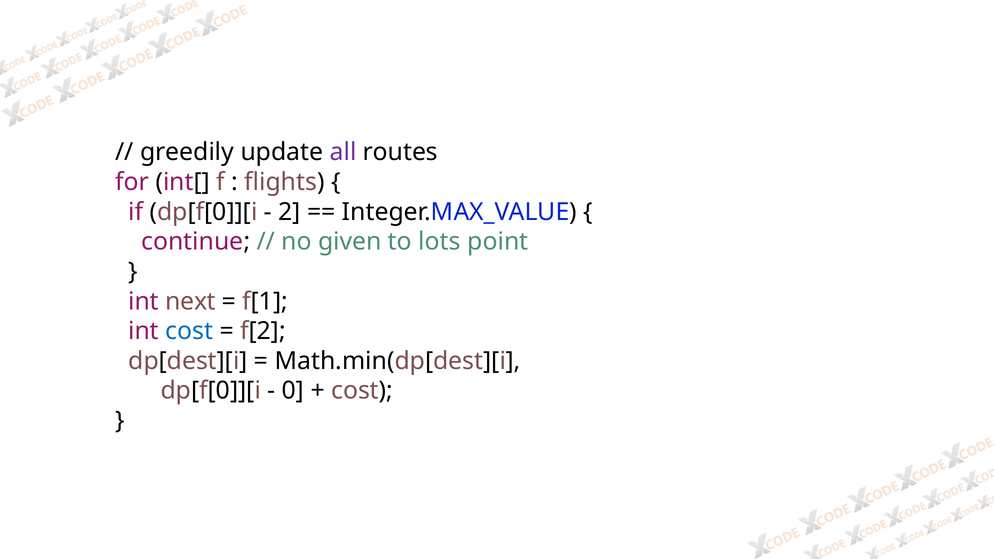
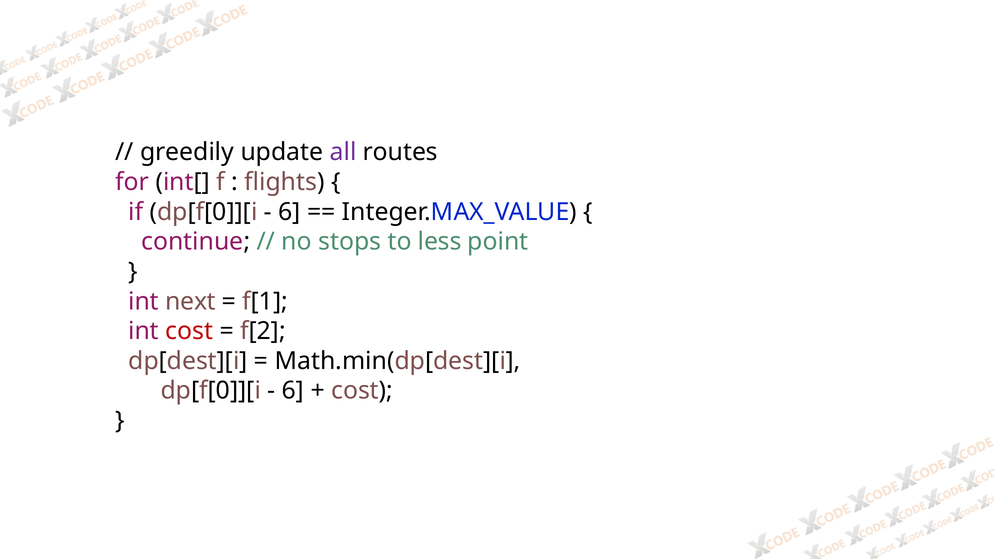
2 at (289, 212): 2 -> 6
given: given -> stops
lots: lots -> less
cost at (189, 331) colour: blue -> red
0 at (293, 391): 0 -> 6
